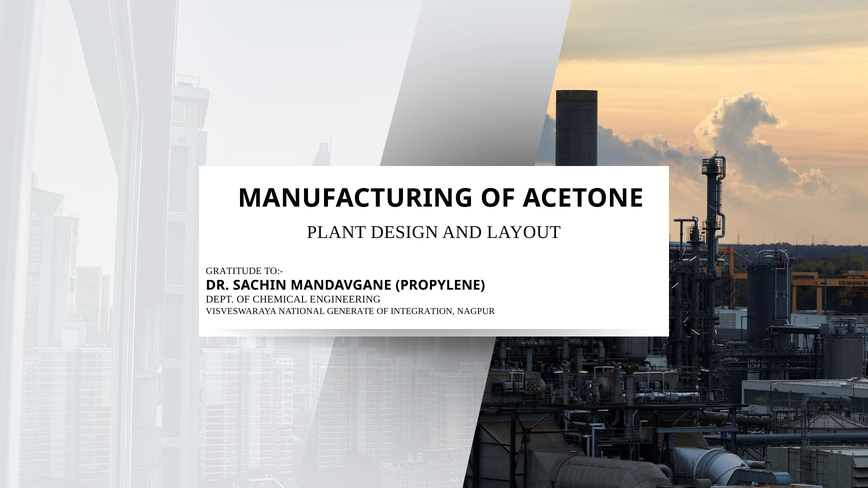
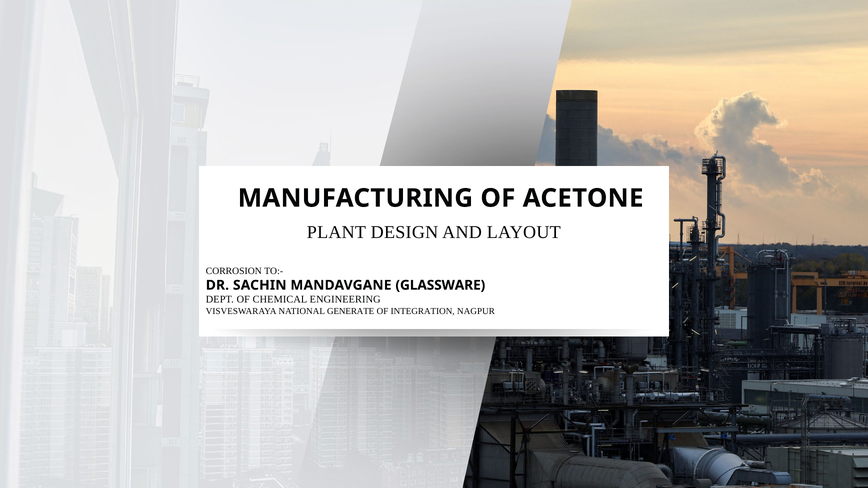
GRATITUDE: GRATITUDE -> CORROSION
PROPYLENE: PROPYLENE -> GLASSWARE
